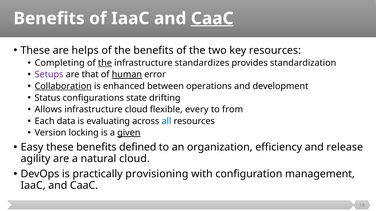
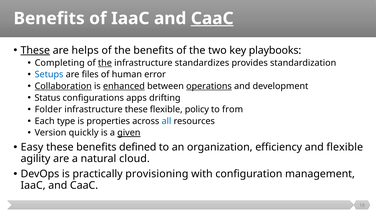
These at (35, 50) underline: none -> present
key resources: resources -> playbooks
Setups colour: purple -> blue
that: that -> files
human underline: present -> none
enhanced underline: none -> present
operations underline: none -> present
state: state -> apps
Allows: Allows -> Folder
infrastructure cloud: cloud -> these
every: every -> policy
data: data -> type
evaluating: evaluating -> properties
locking: locking -> quickly
and release: release -> flexible
